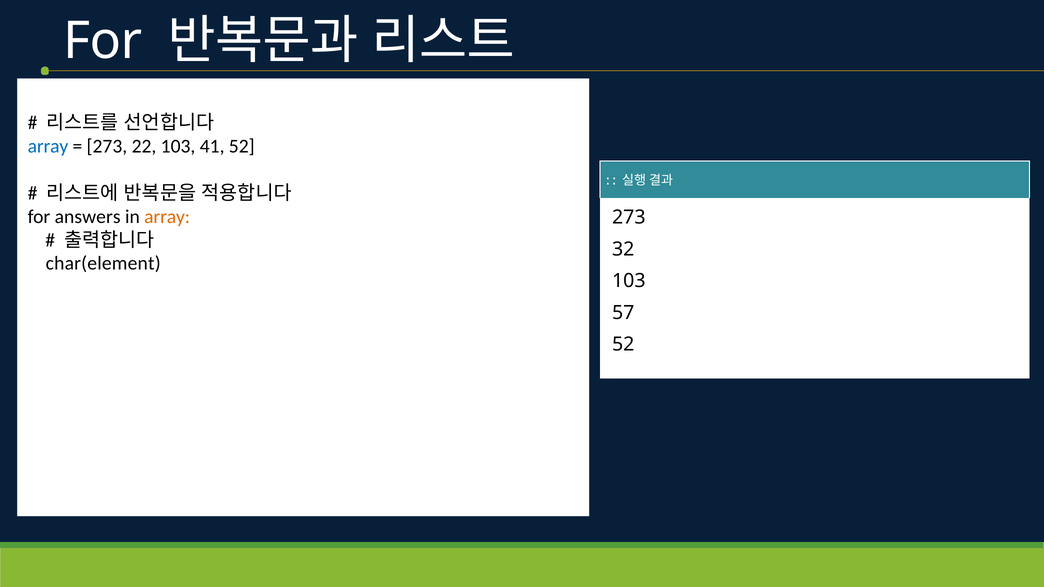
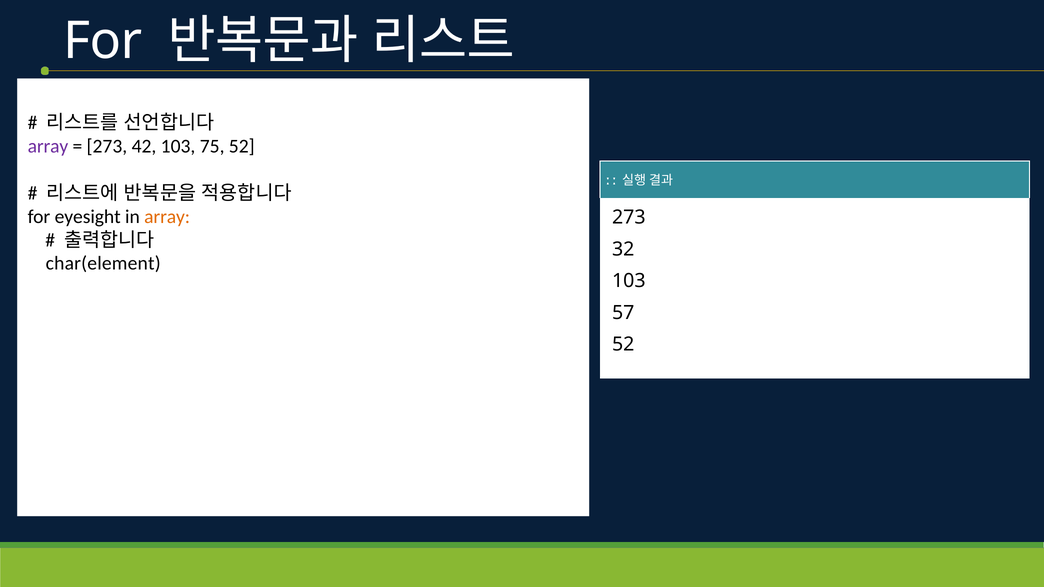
array at (48, 146) colour: blue -> purple
22: 22 -> 42
41: 41 -> 75
answers: answers -> eyesight
